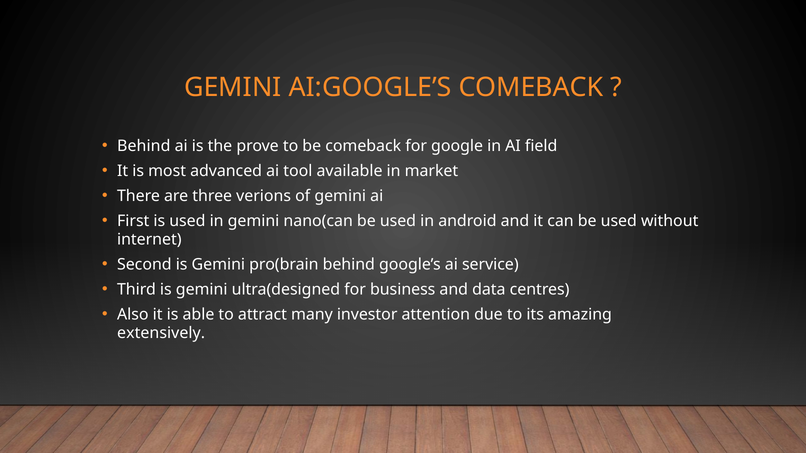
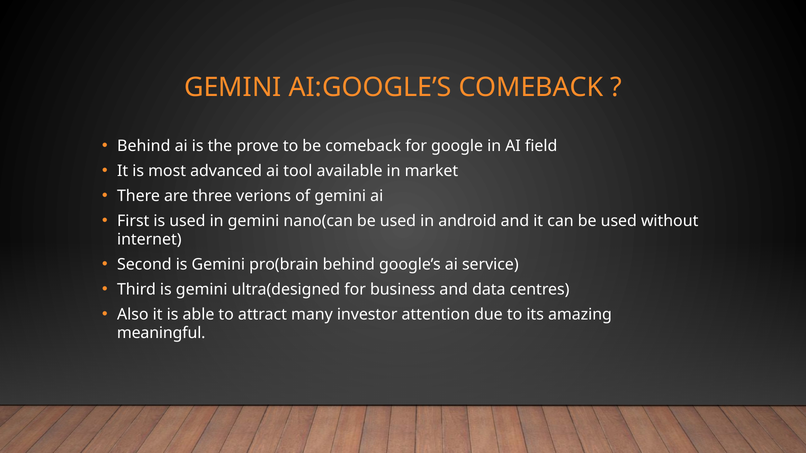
extensively: extensively -> meaningful
